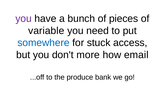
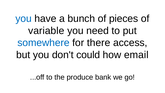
you at (24, 19) colour: purple -> blue
stuck: stuck -> there
more: more -> could
